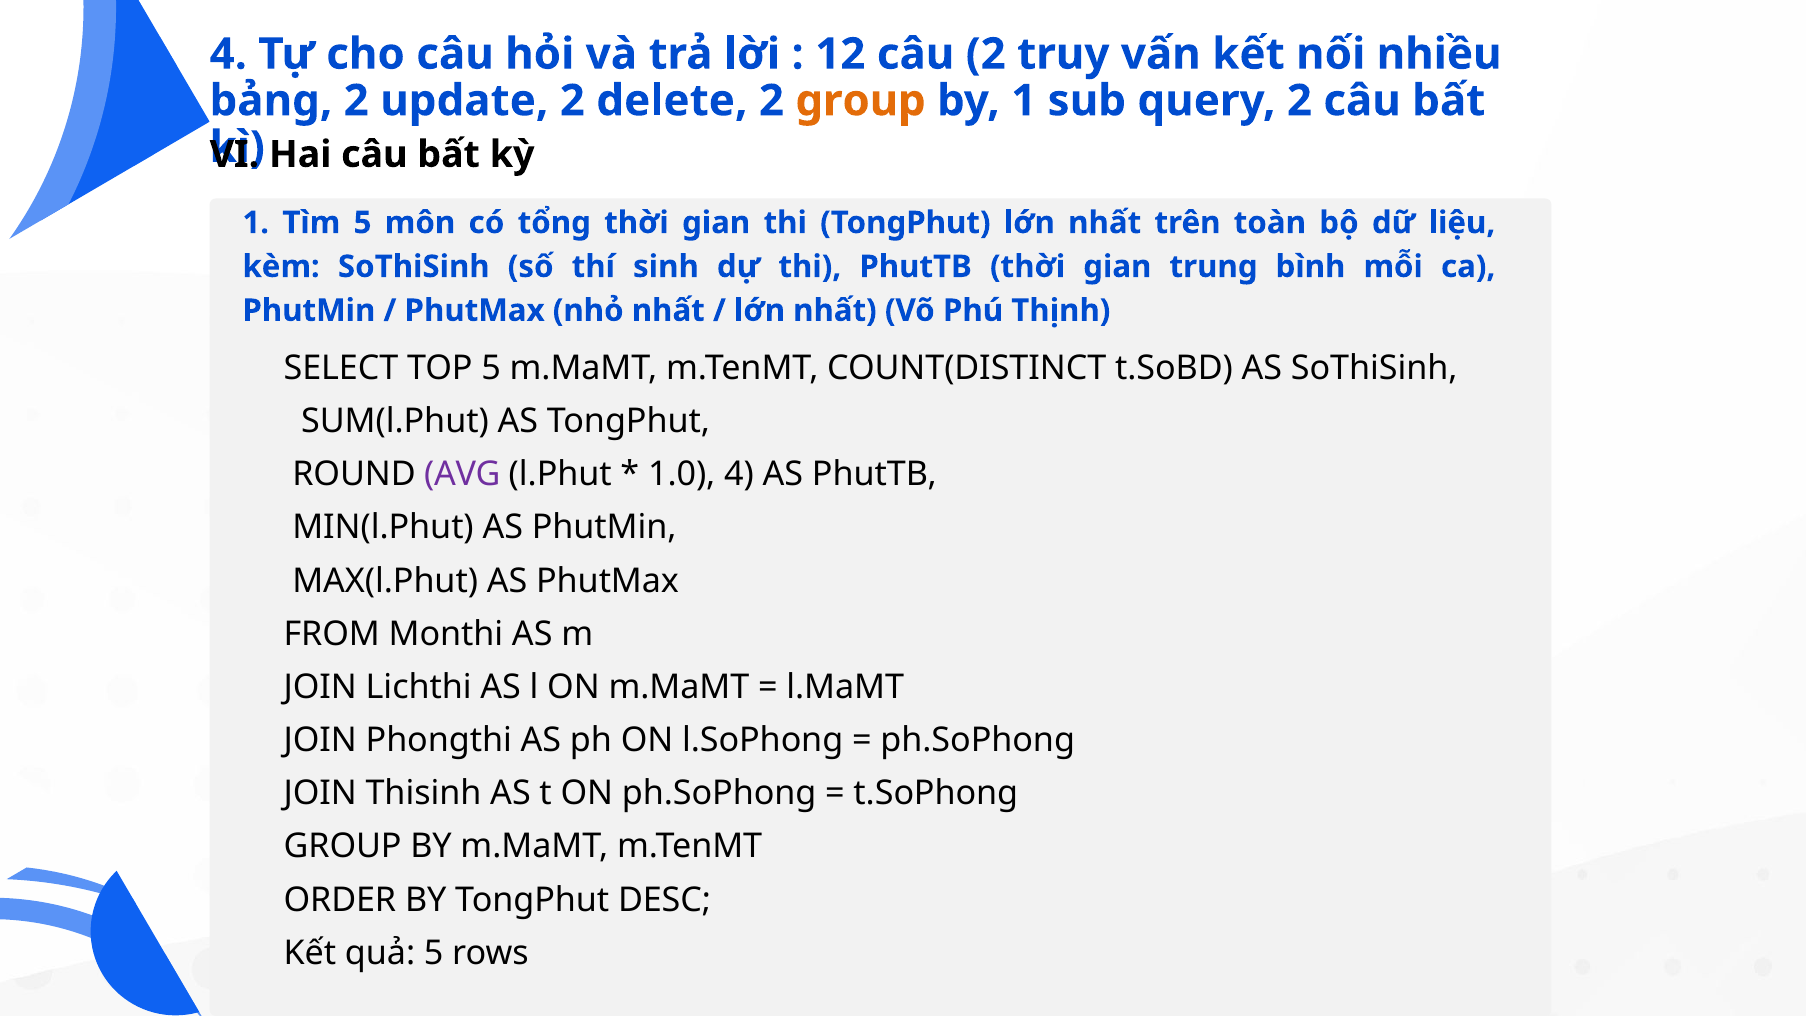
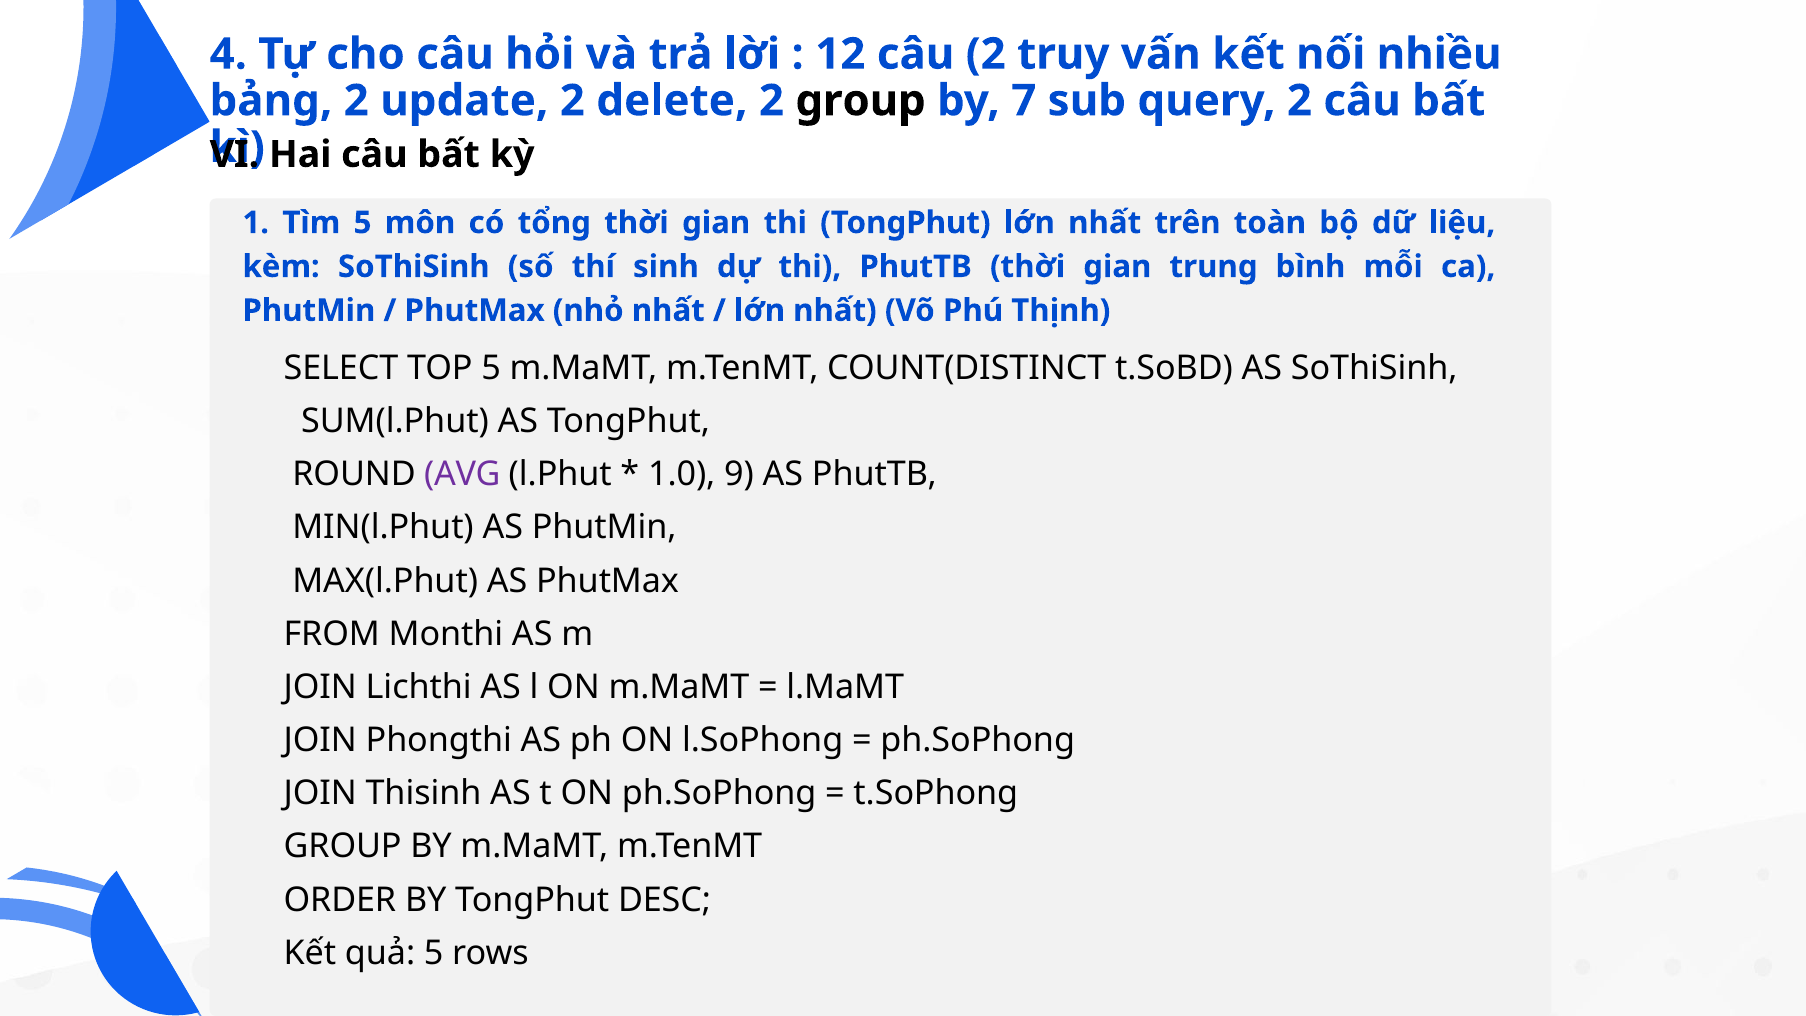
group at (861, 101) colour: orange -> black
by 1: 1 -> 7
1.0 4: 4 -> 9
